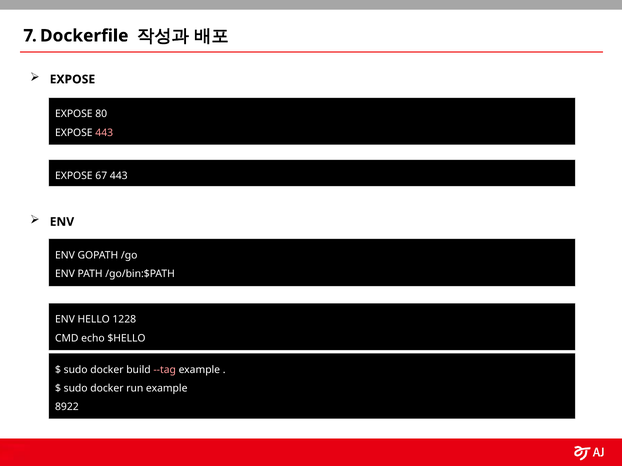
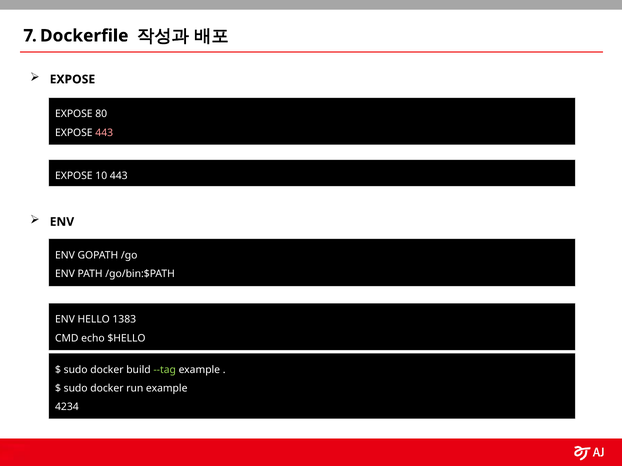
67: 67 -> 10
1228: 1228 -> 1383
--tag colour: pink -> light green
8922: 8922 -> 4234
